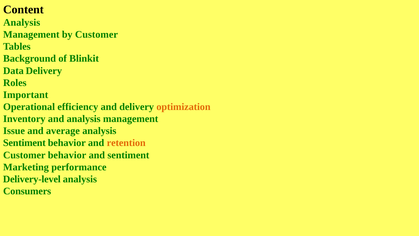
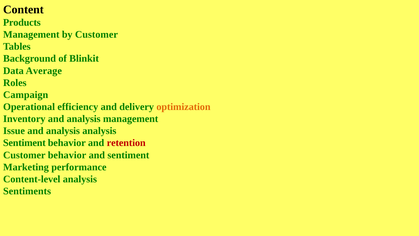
Analysis at (22, 22): Analysis -> Products
Data Delivery: Delivery -> Average
Important: Important -> Campaign
average at (63, 131): average -> analysis
retention colour: orange -> red
Delivery-level: Delivery-level -> Content-level
Consumers: Consumers -> Sentiments
